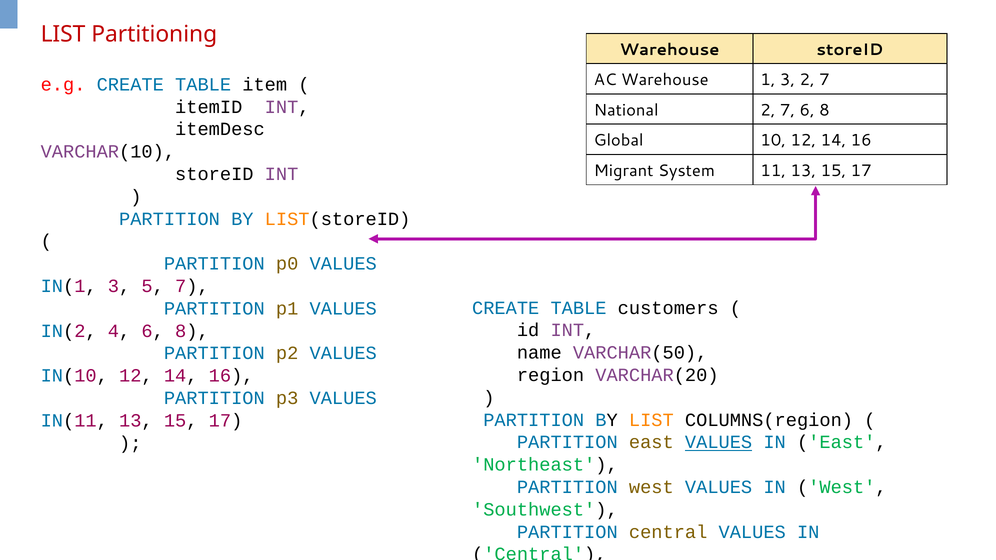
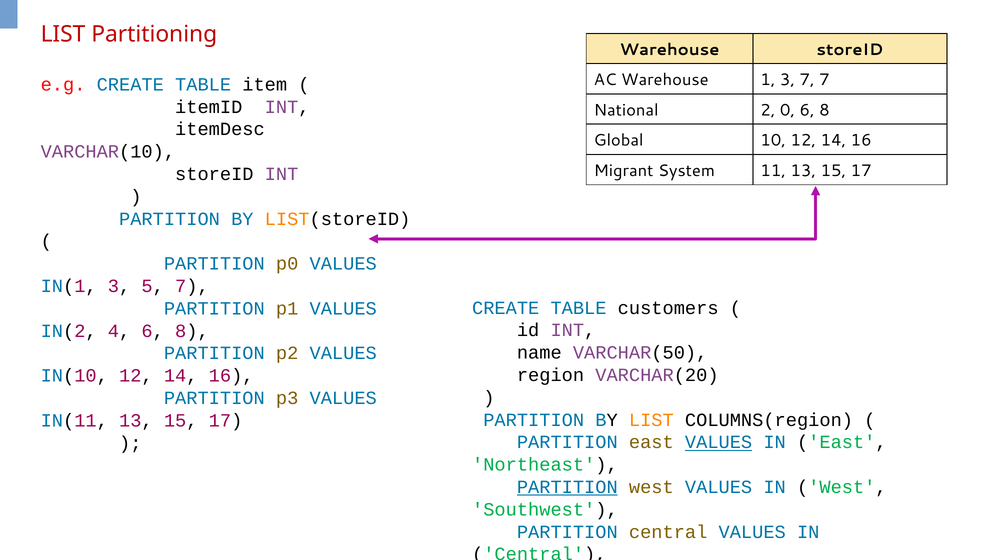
3 2: 2 -> 7
National 2 7: 7 -> 0
PARTITION at (567, 487) underline: none -> present
